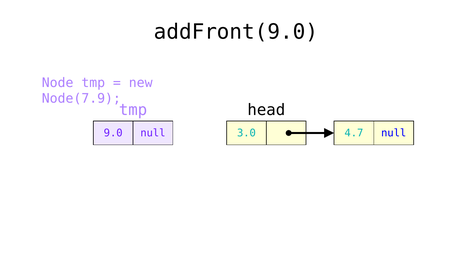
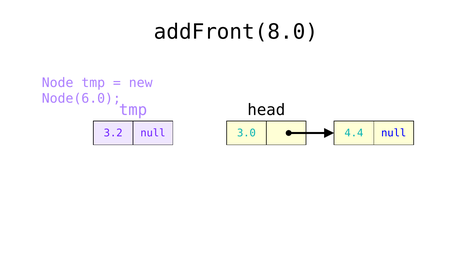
addFront(9.0: addFront(9.0 -> addFront(8.0
Node(7.9: Node(7.9 -> Node(6.0
9.0: 9.0 -> 3.2
4.7: 4.7 -> 4.4
